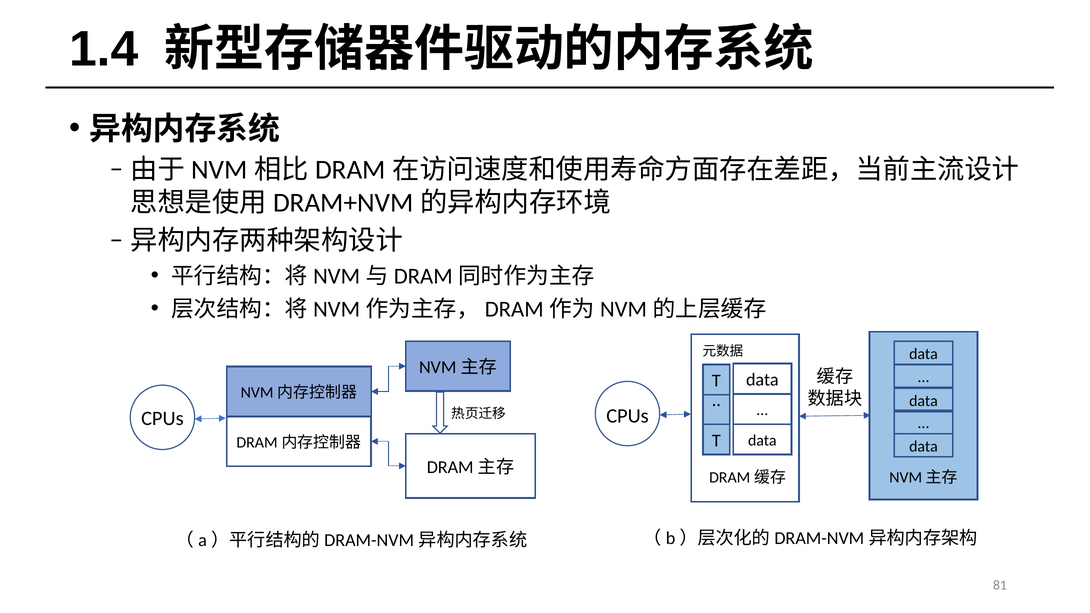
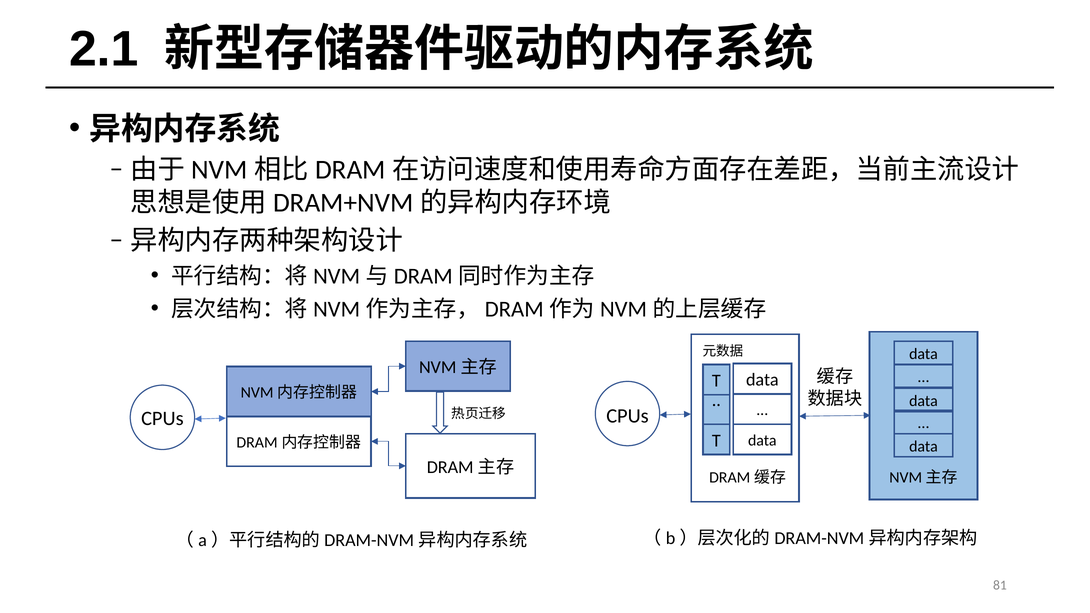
1.4: 1.4 -> 2.1
